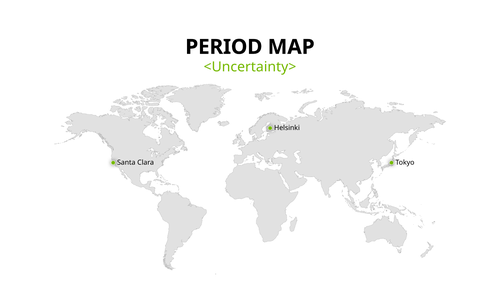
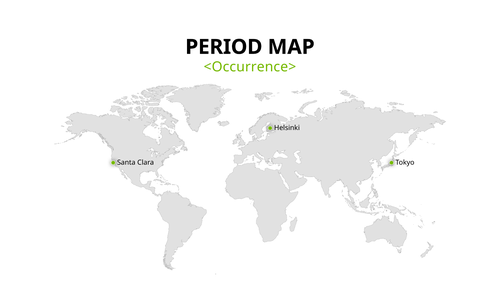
<Uncertainty>: <Uncertainty> -> <Occurrence>
